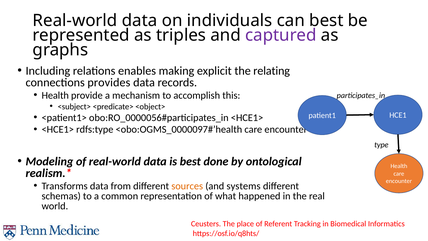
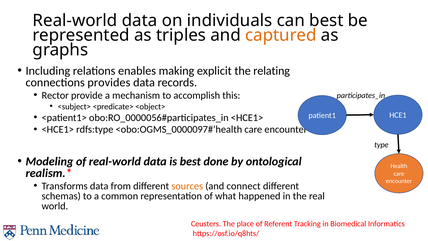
captured colour: purple -> orange
Health at (55, 95): Health -> Rector
systems: systems -> connect
